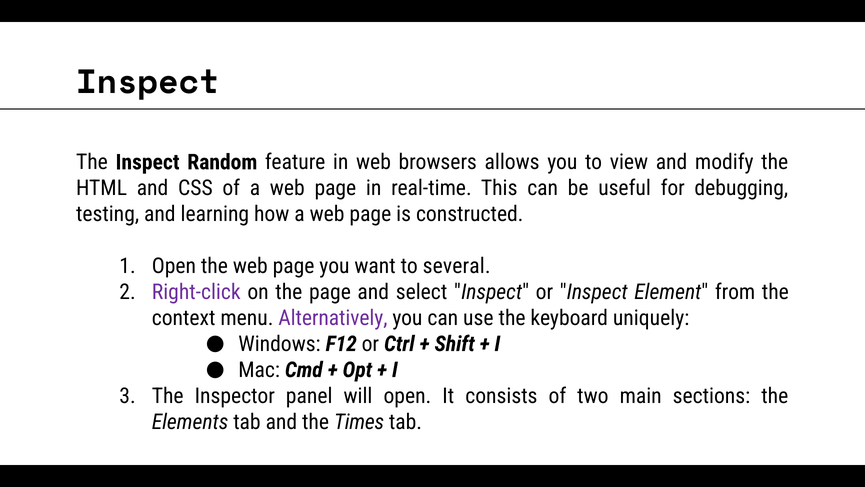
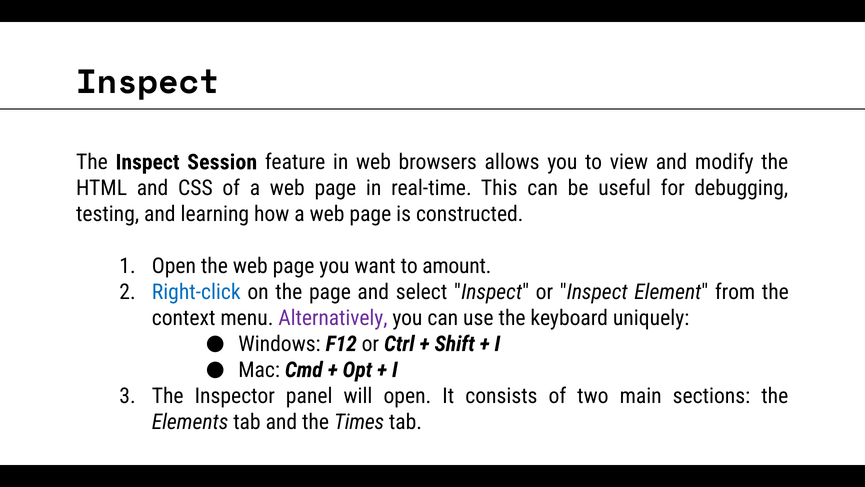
Random: Random -> Session
several: several -> amount
Right-click colour: purple -> blue
